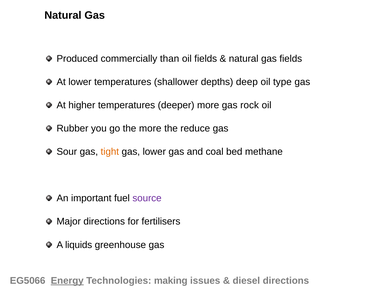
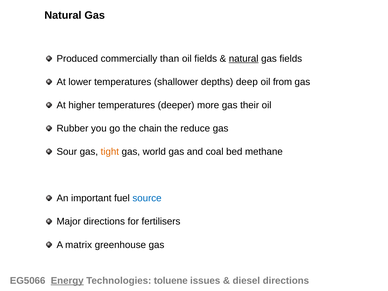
natural at (244, 59) underline: none -> present
type: type -> from
rock: rock -> their
the more: more -> chain
gas lower: lower -> world
source colour: purple -> blue
liquids: liquids -> matrix
making: making -> toluene
